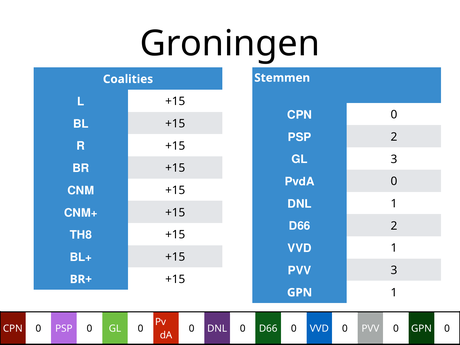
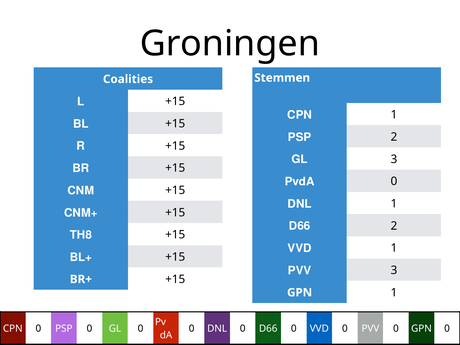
0 at (394, 115): 0 -> 1
